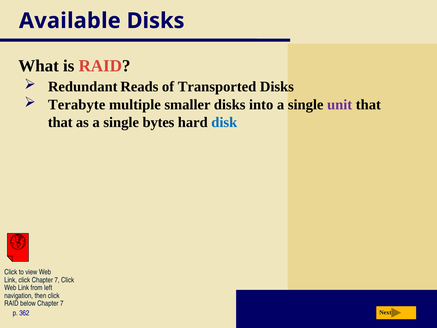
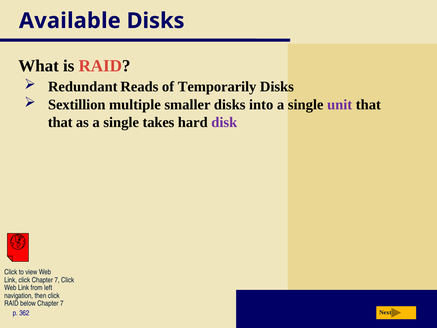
Transported: Transported -> Temporarily
Terabyte: Terabyte -> Sextillion
bytes: bytes -> takes
disk colour: blue -> purple
